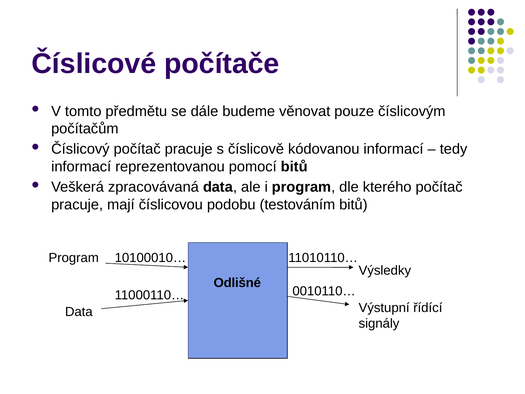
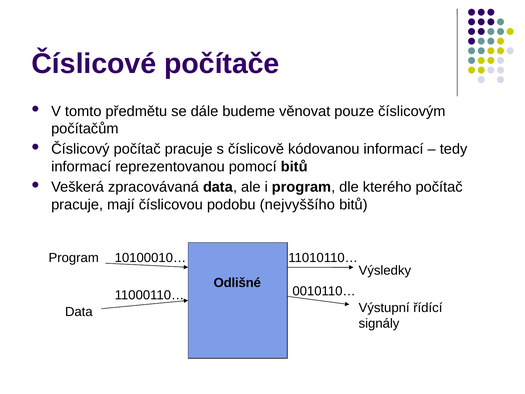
testováním: testováním -> nejvyššího
